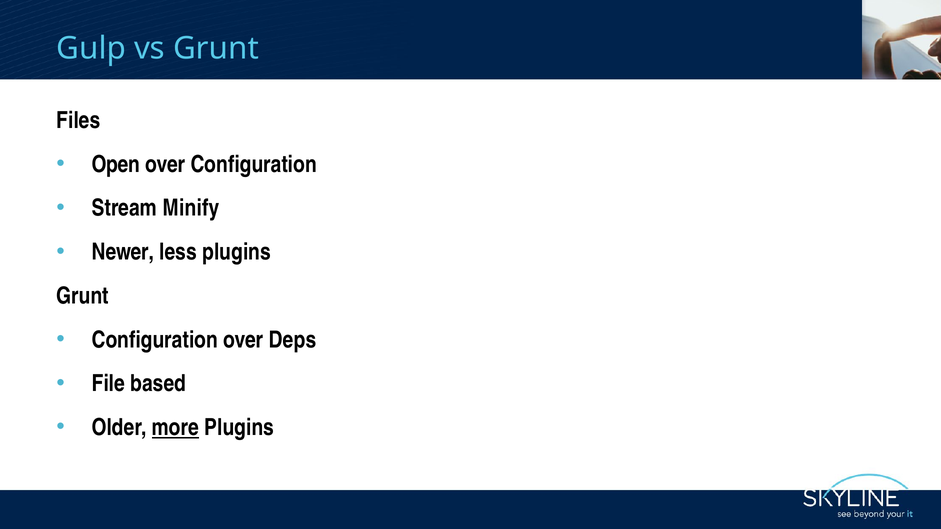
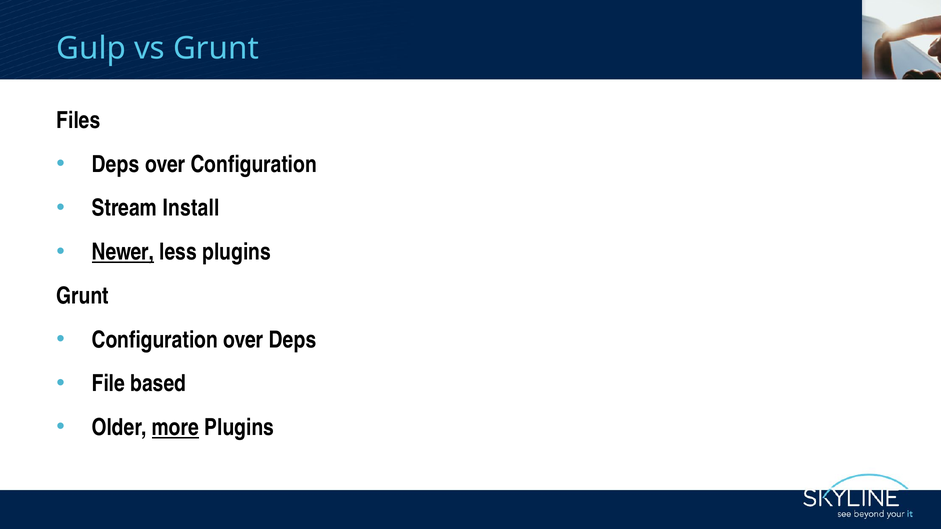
Open at (116, 164): Open -> Deps
Minify: Minify -> Install
Newer underline: none -> present
